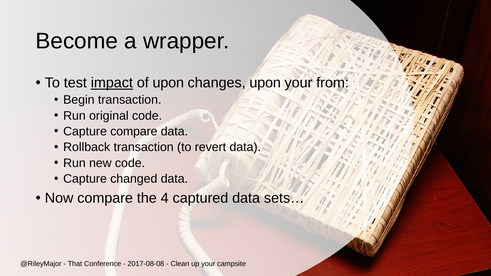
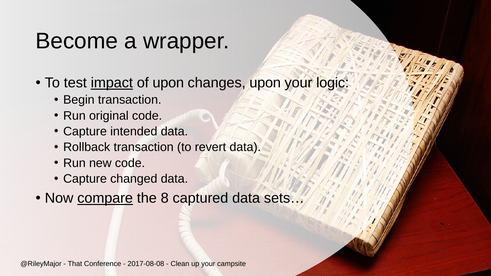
from: from -> logic
Capture compare: compare -> intended
compare at (105, 198) underline: none -> present
4: 4 -> 8
